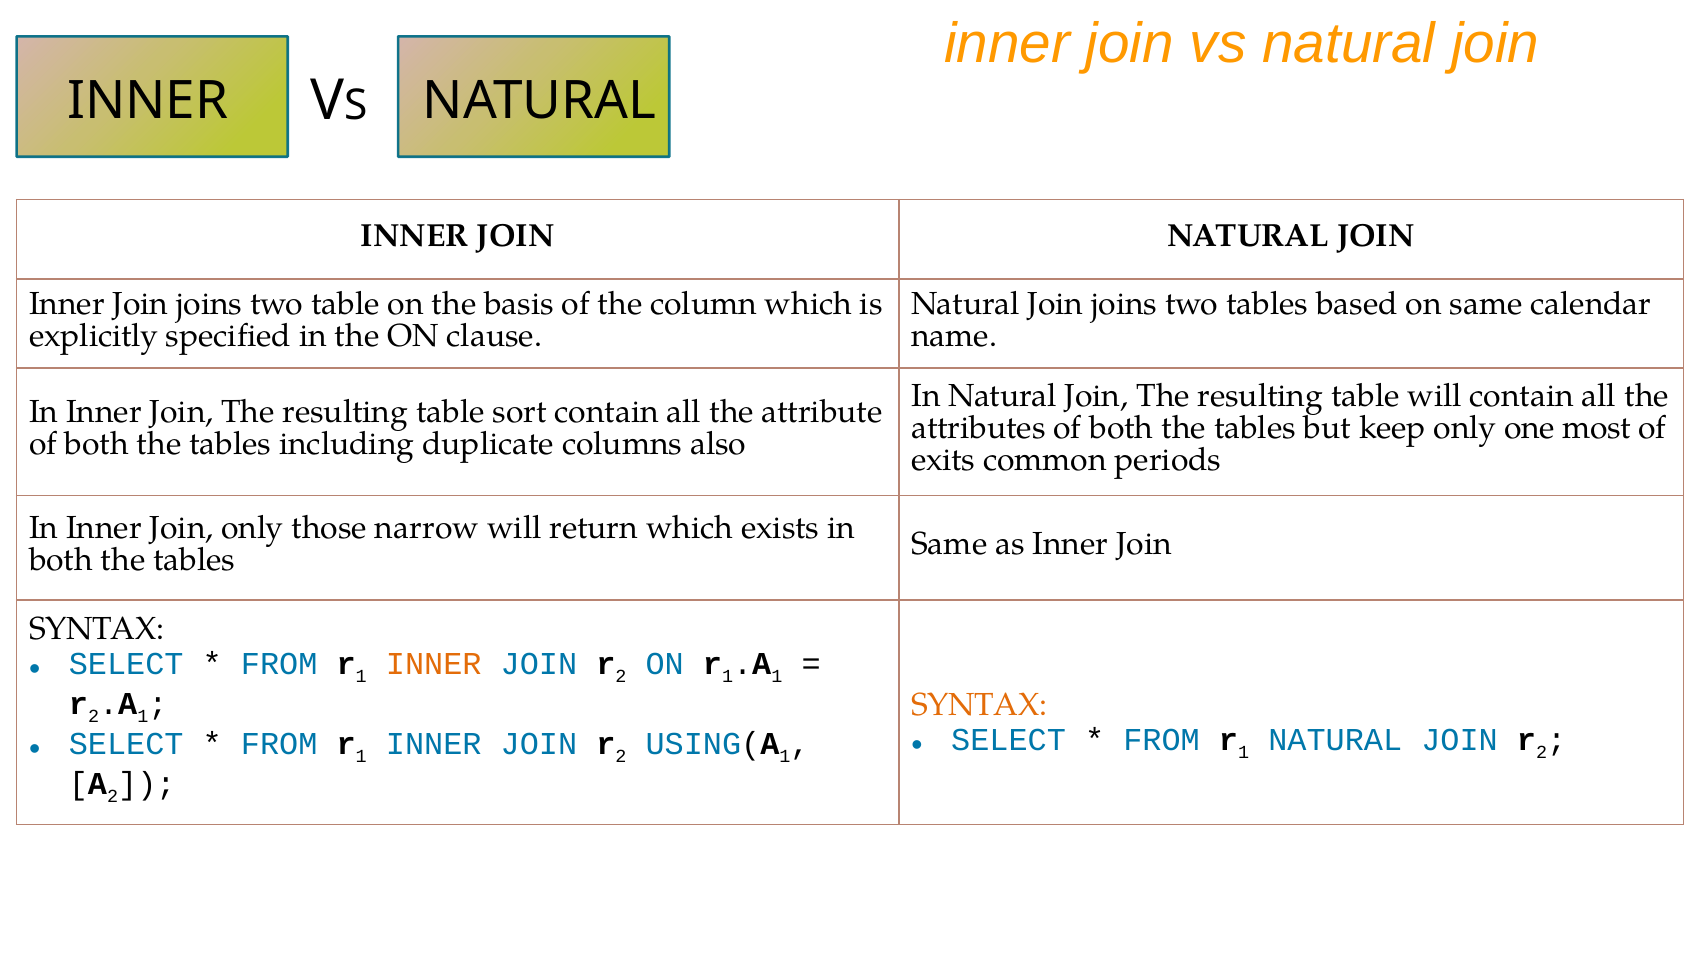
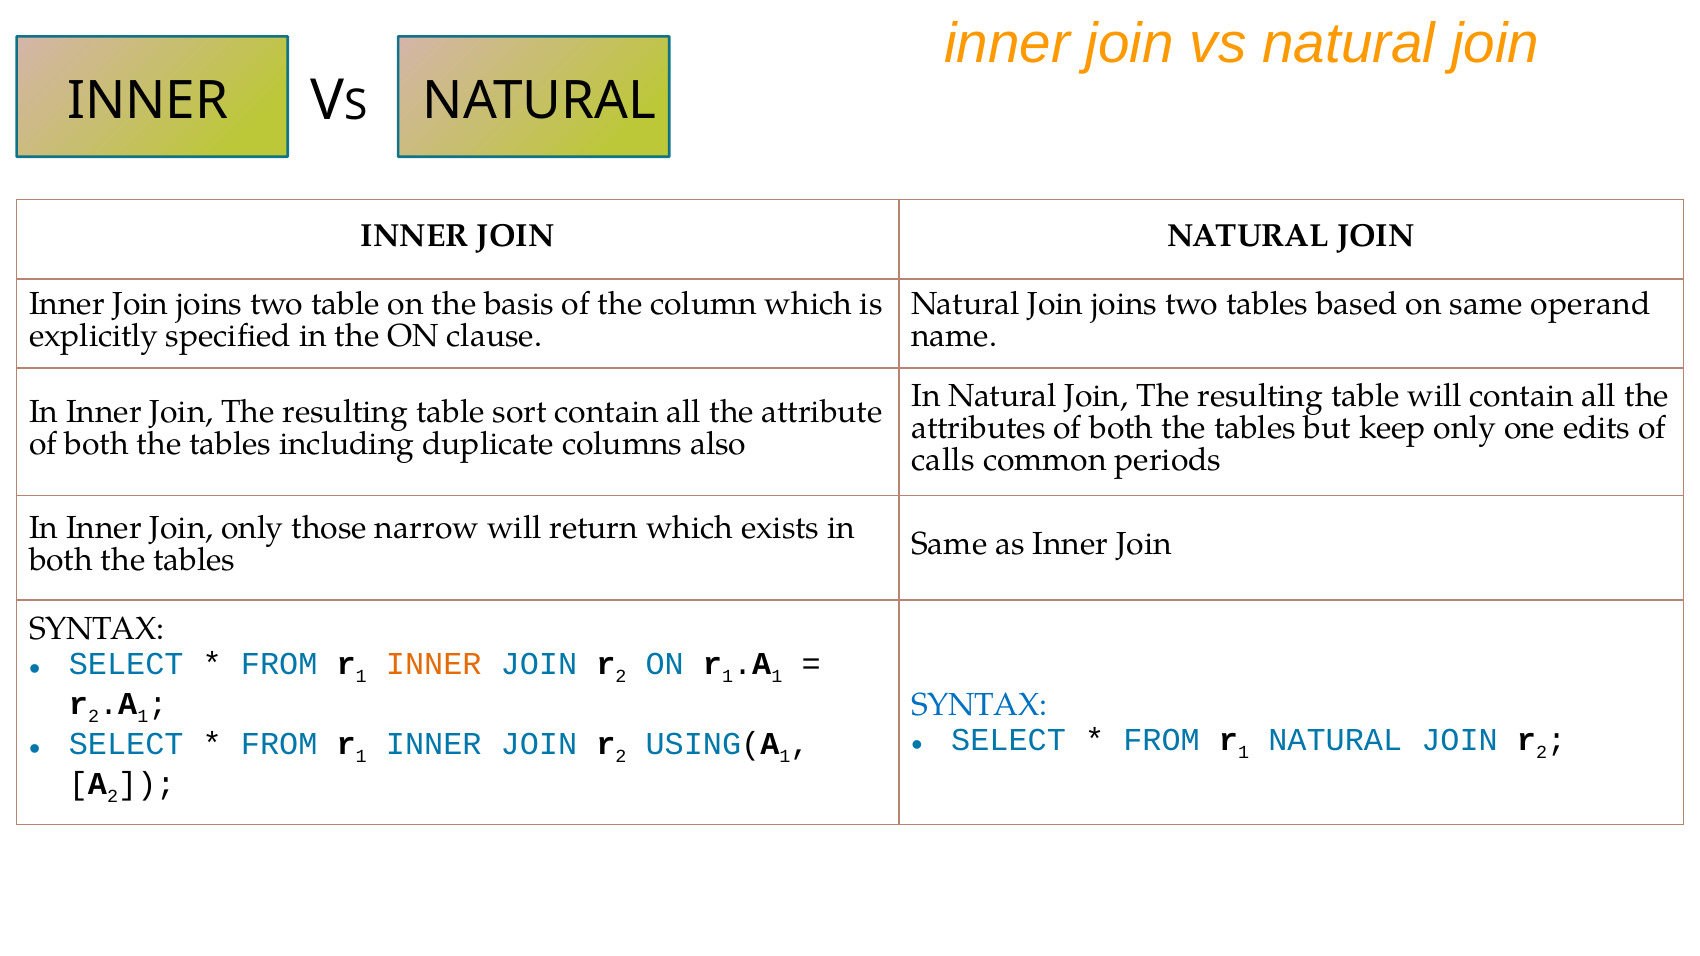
calendar: calendar -> operand
most: most -> edits
exits: exits -> calls
SYNTAX at (979, 705) colour: orange -> blue
